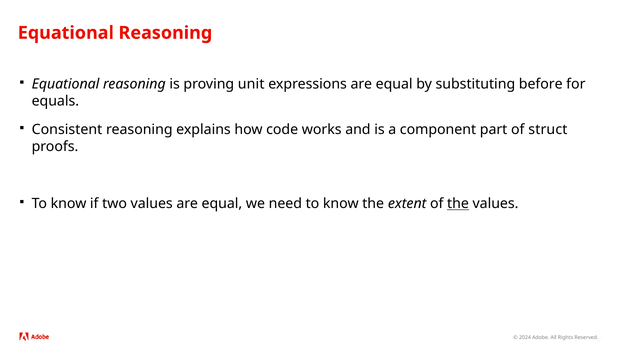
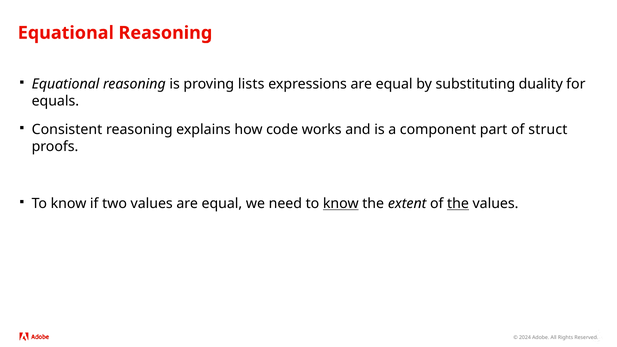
unit: unit -> lists
before: before -> duality
know at (341, 204) underline: none -> present
